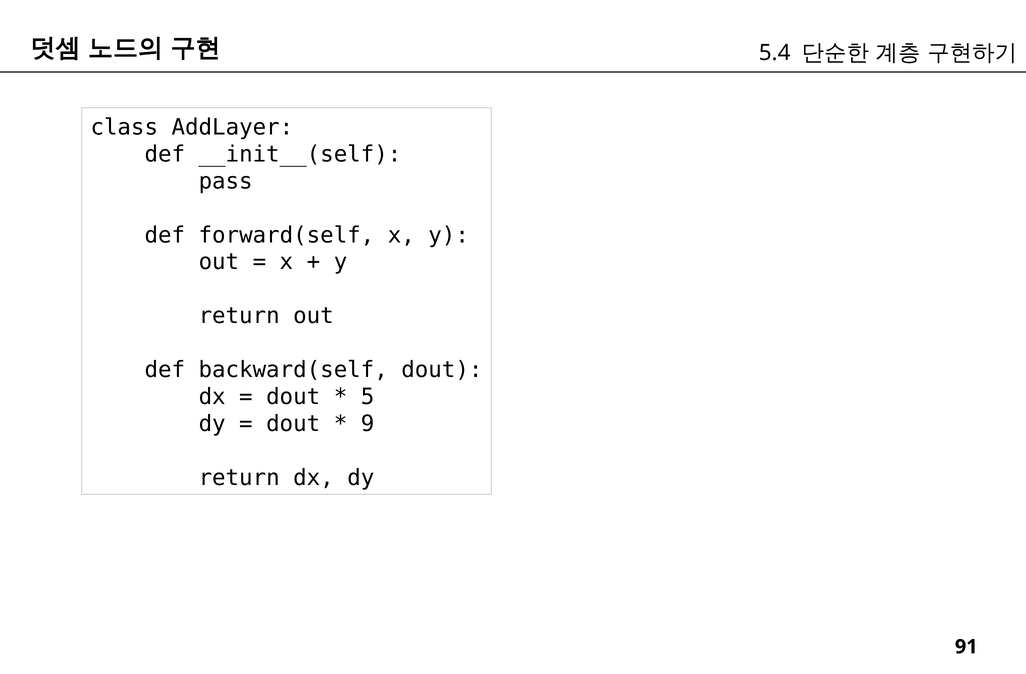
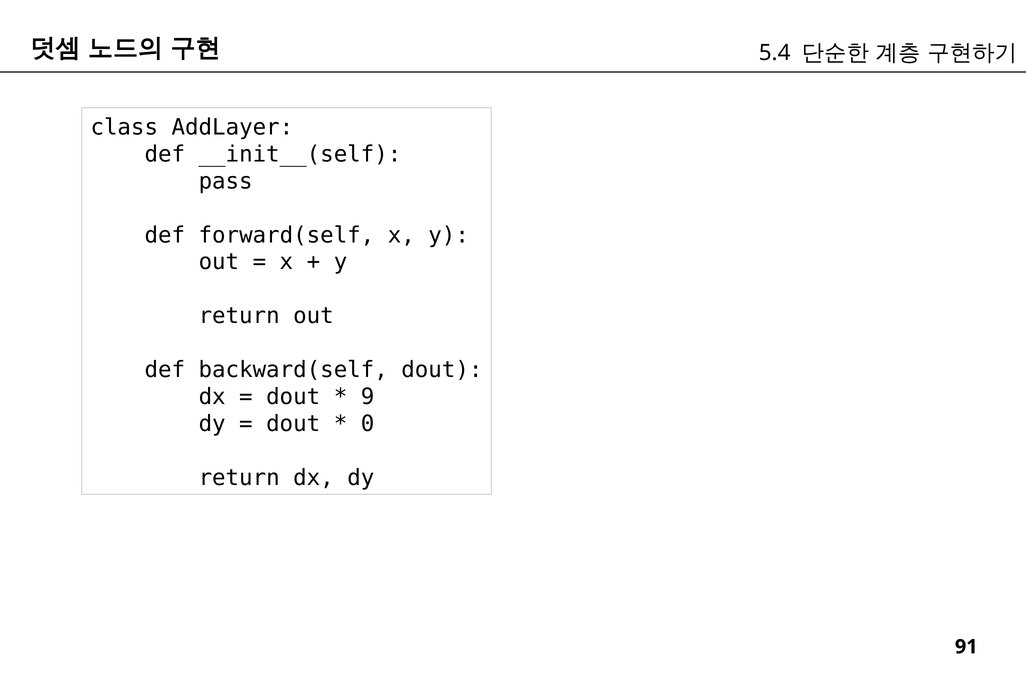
5: 5 -> 9
9: 9 -> 0
